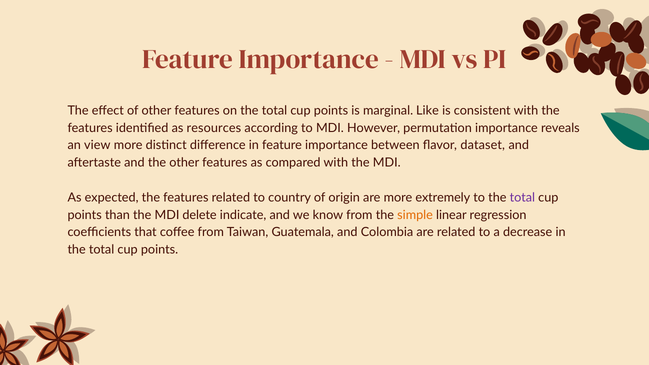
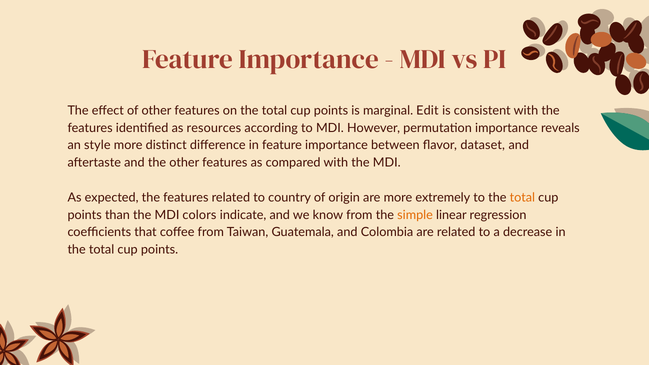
Like: Like -> Edit
view: view -> style
total at (522, 198) colour: purple -> orange
delete: delete -> colors
